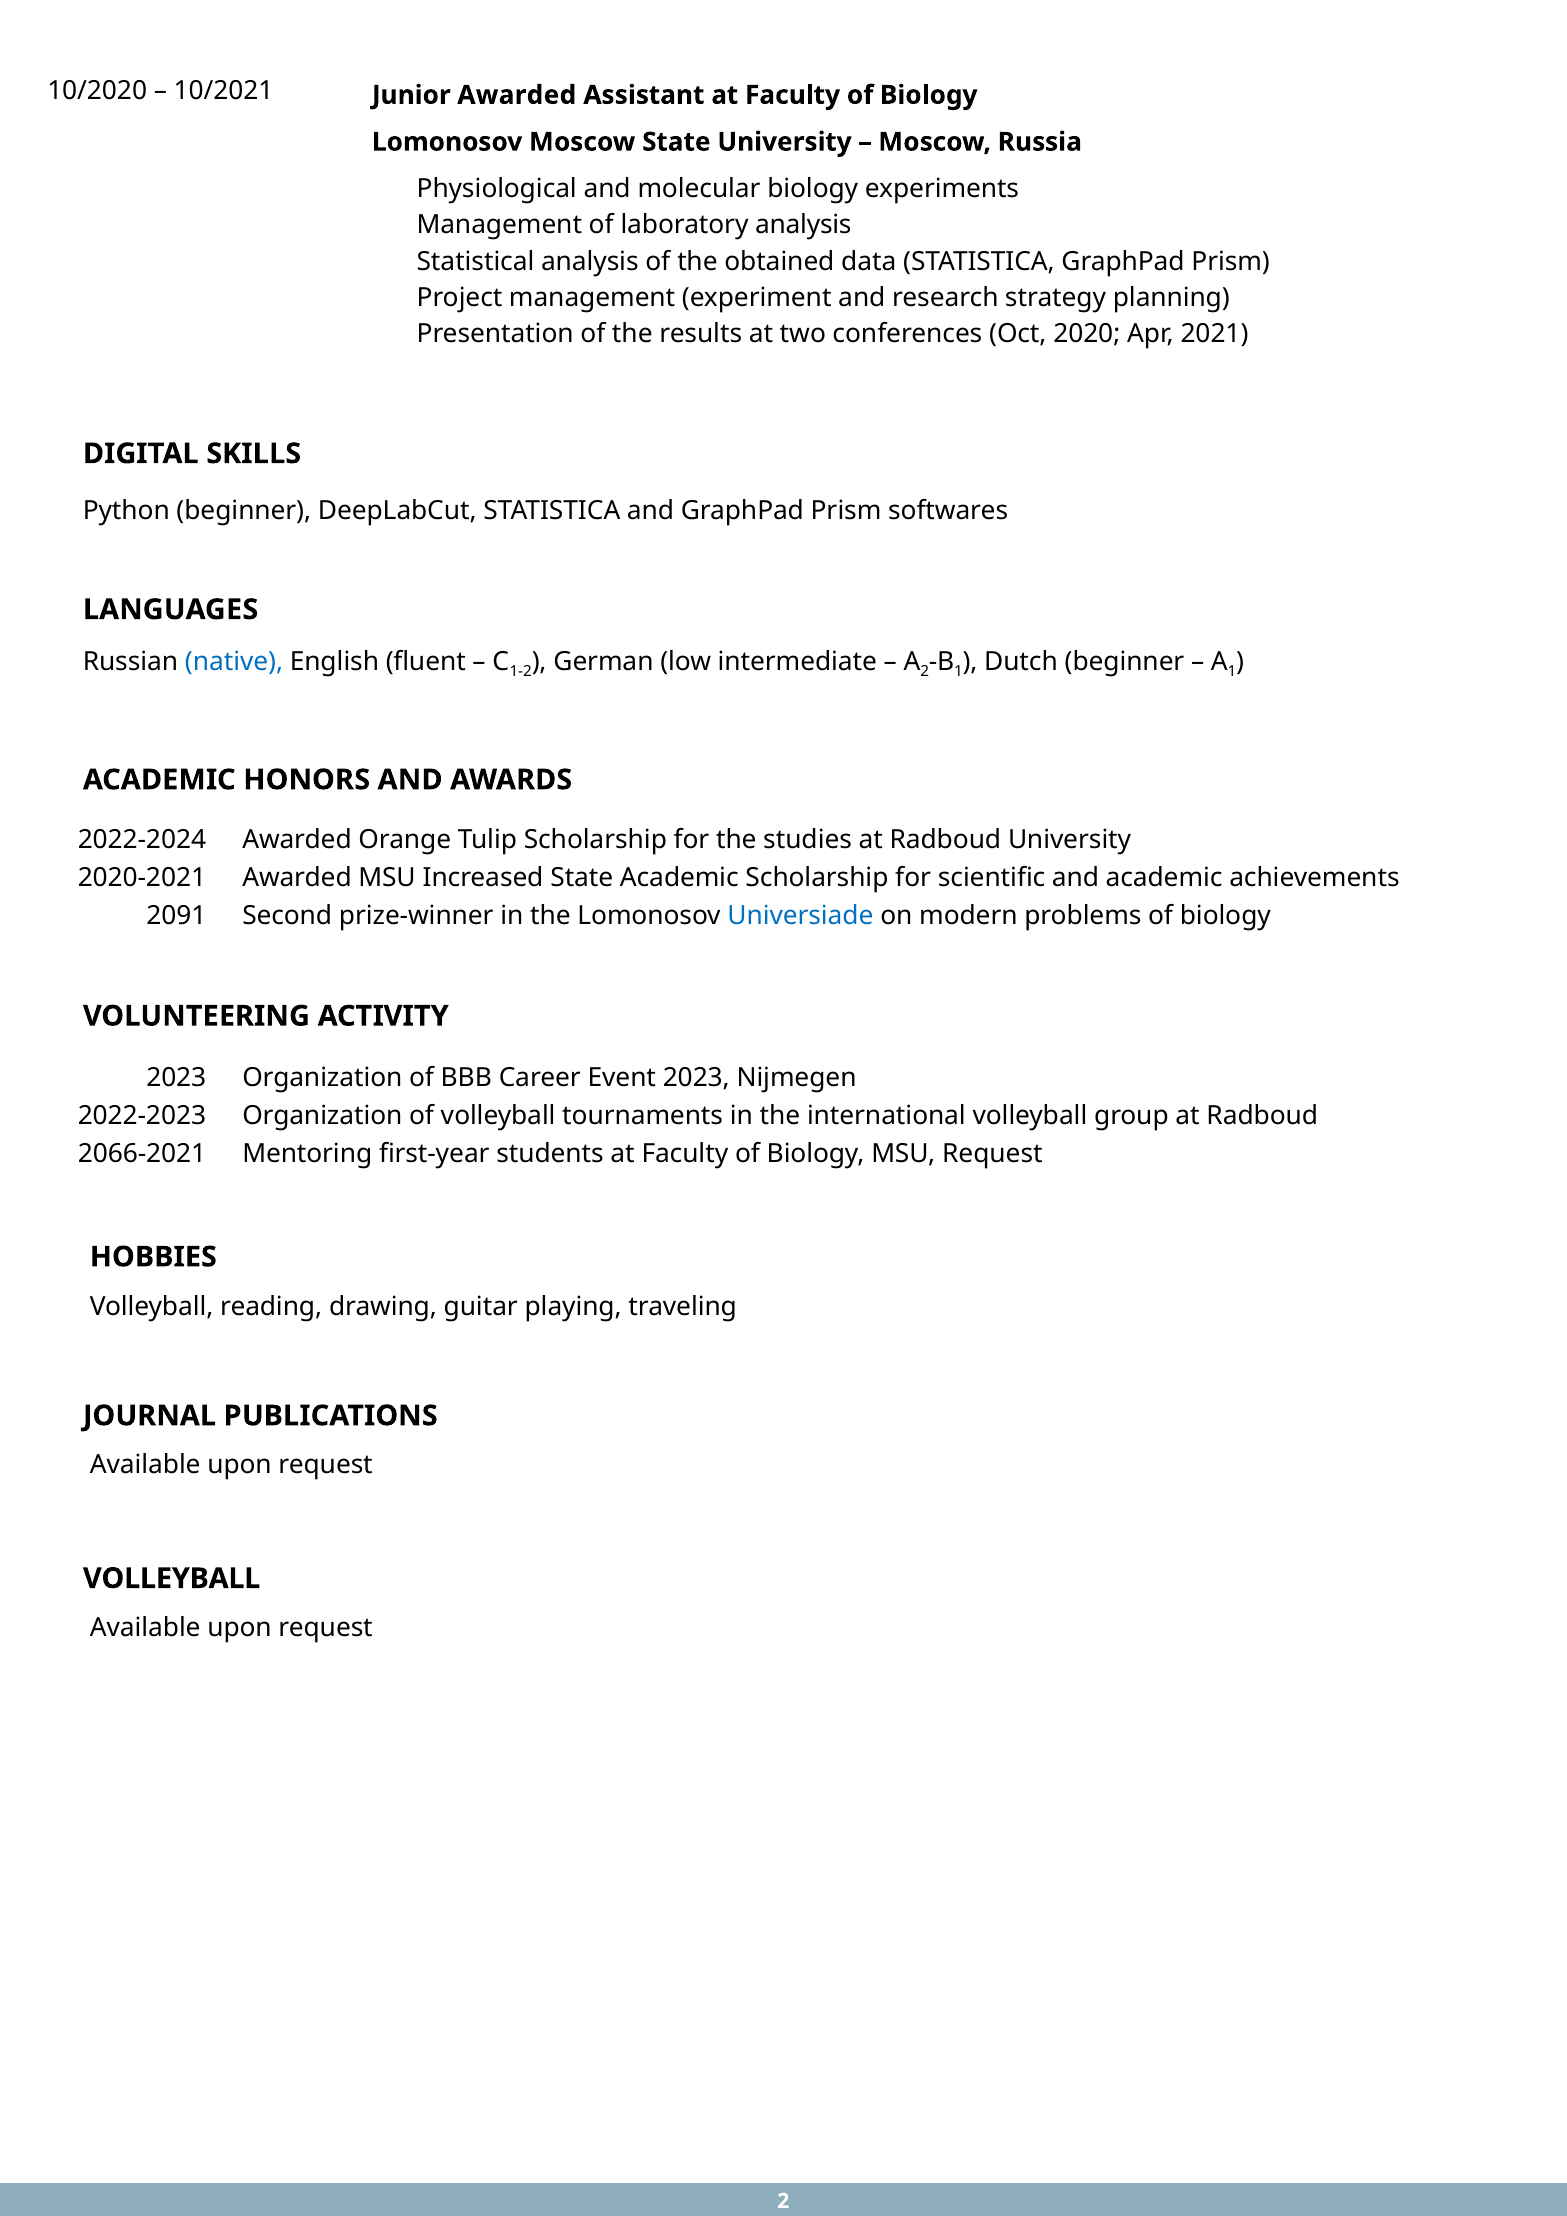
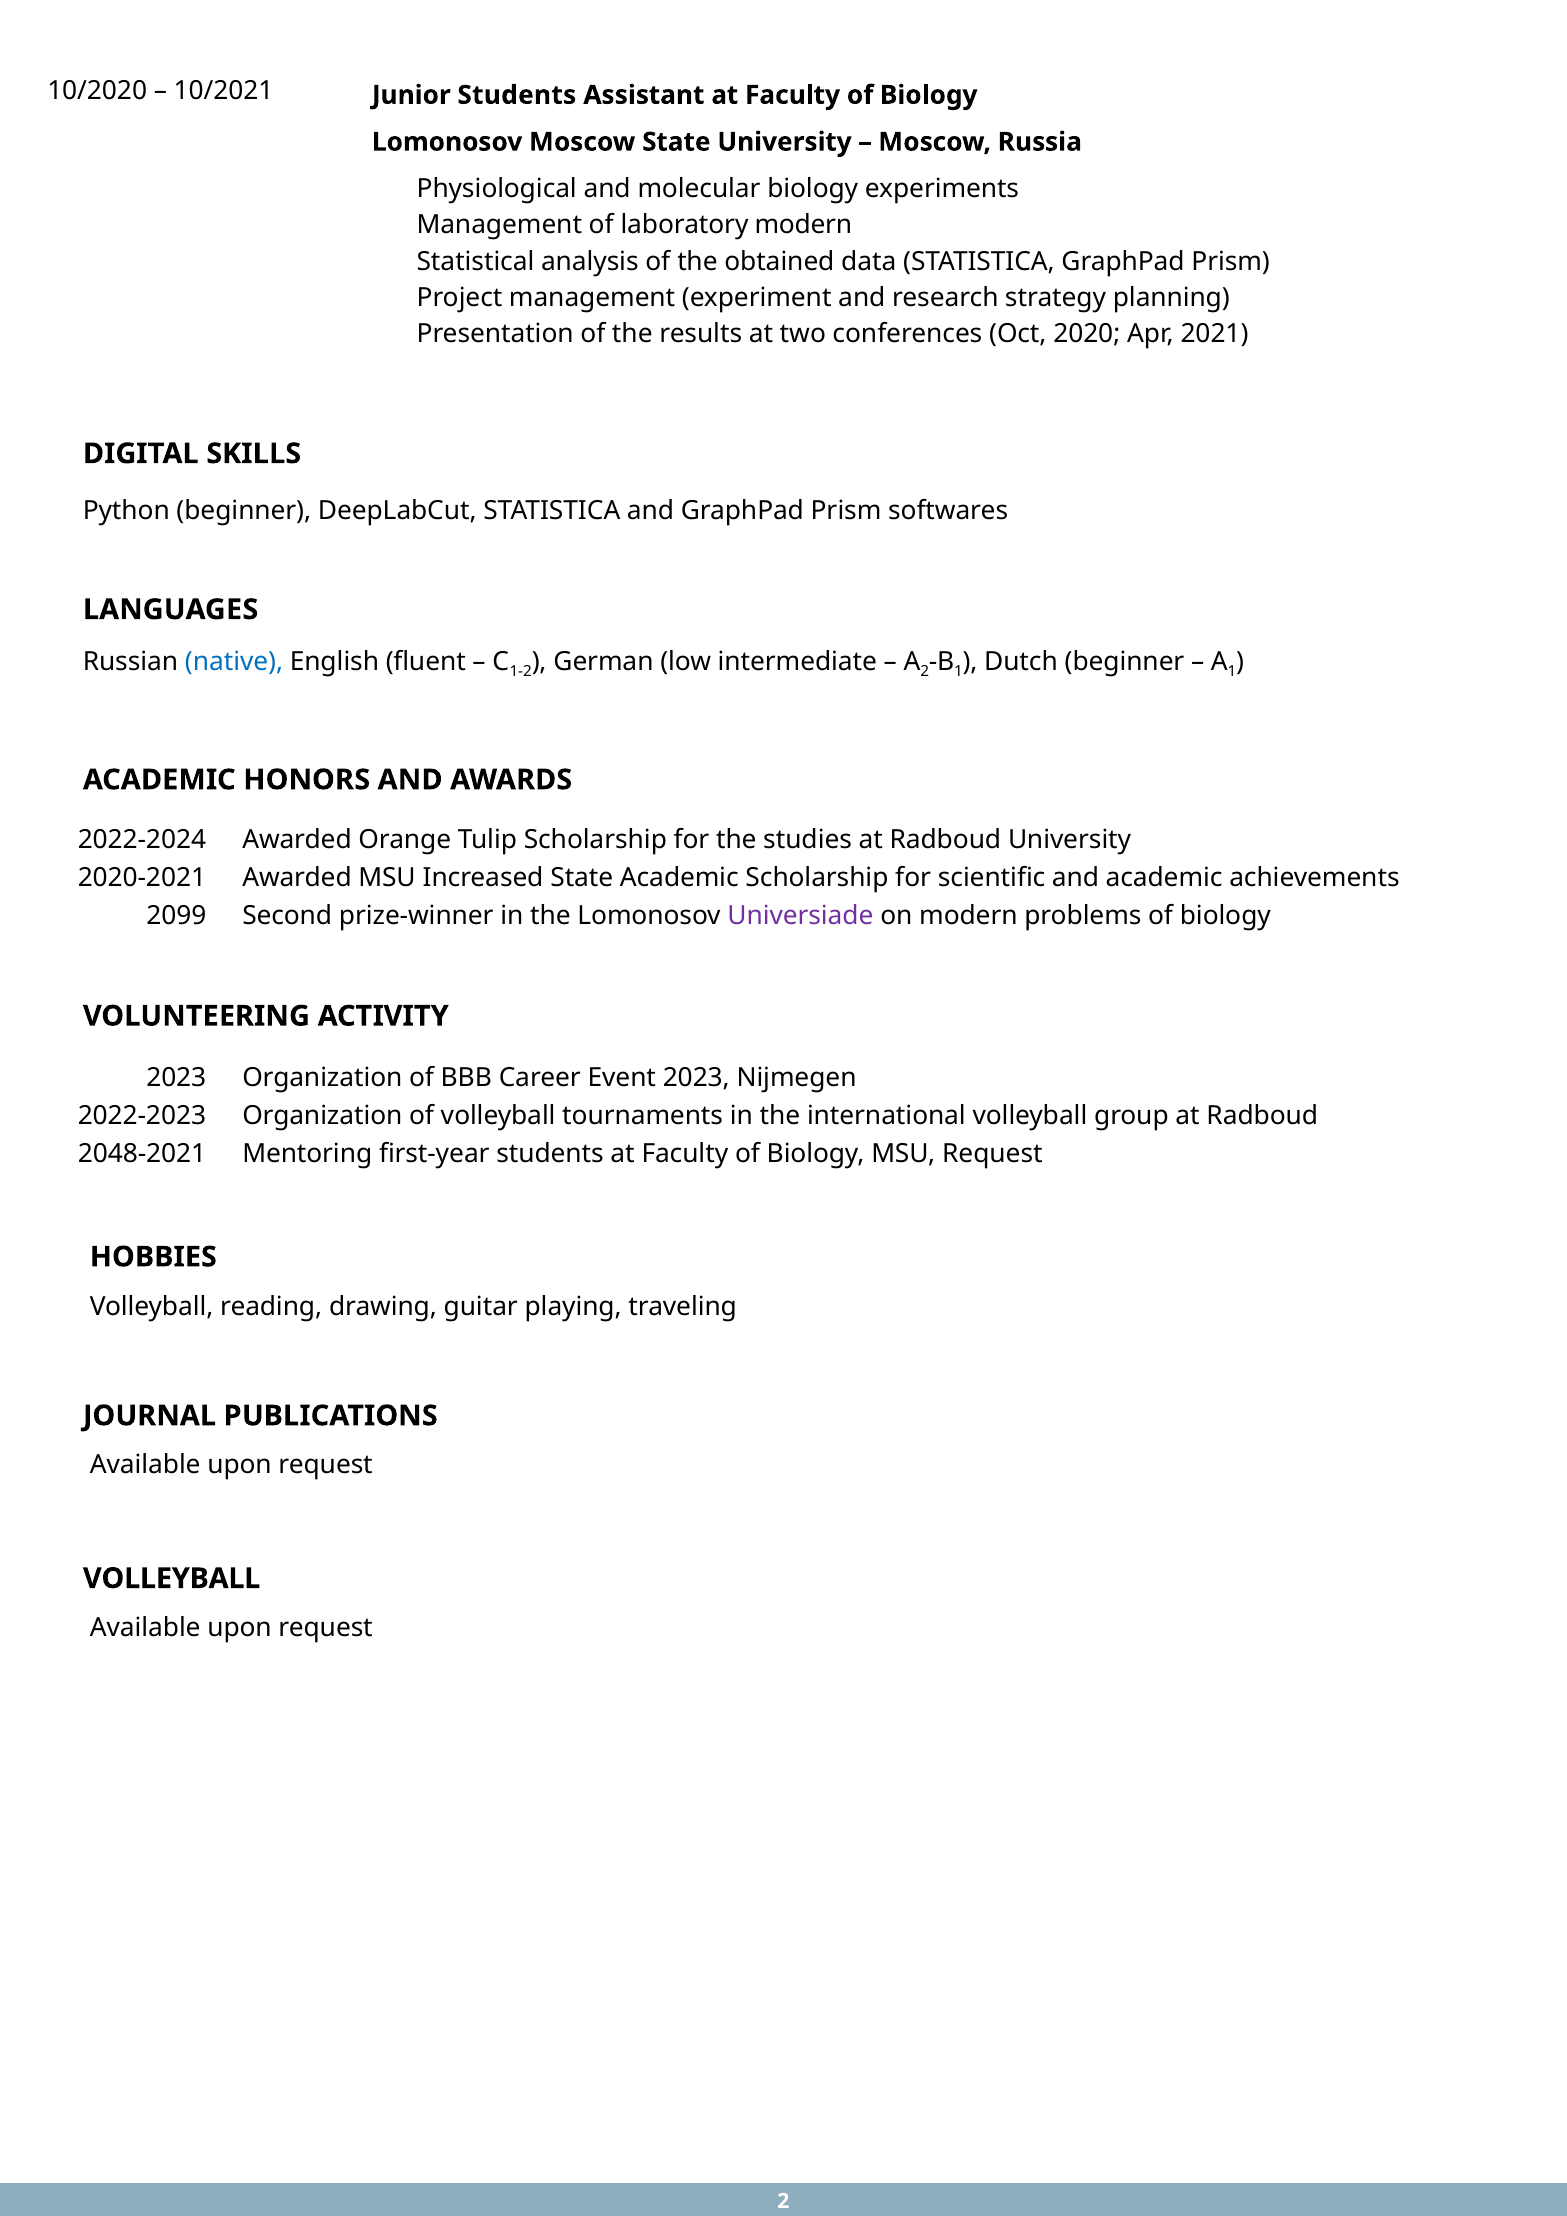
Junior Awarded: Awarded -> Students
laboratory analysis: analysis -> modern
2091: 2091 -> 2099
Universiade colour: blue -> purple
2066-2021: 2066-2021 -> 2048-2021
